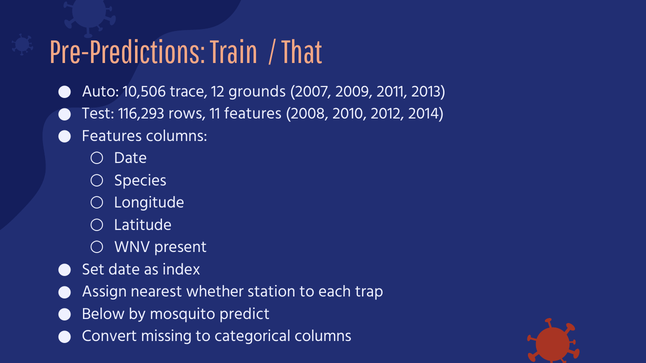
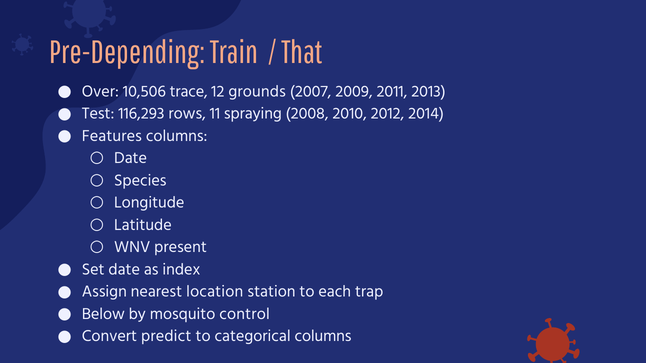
Pre-Predictions: Pre-Predictions -> Pre-Depending
Auto: Auto -> Over
11 features: features -> spraying
whether: whether -> location
predict: predict -> control
missing: missing -> predict
